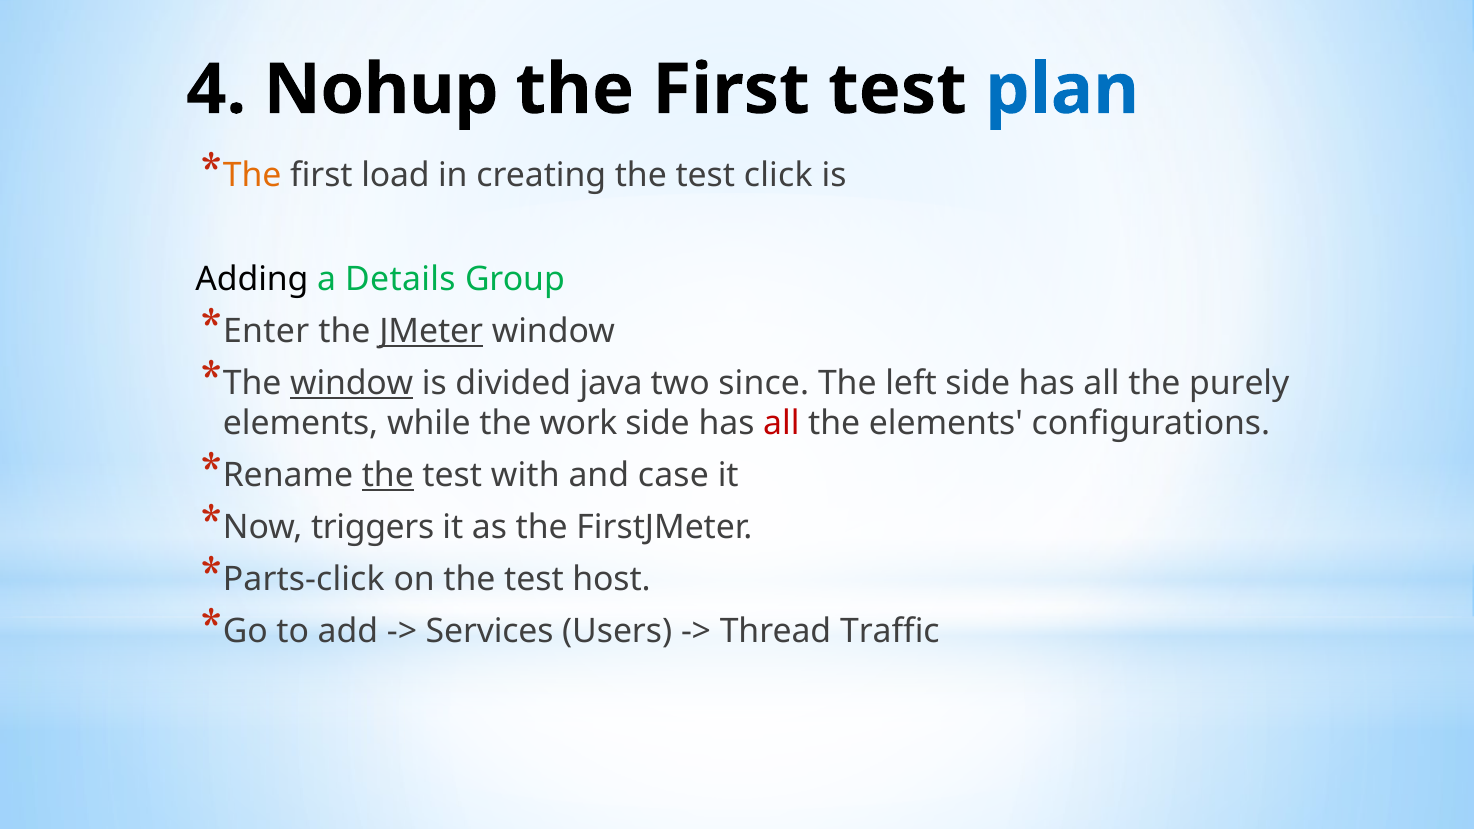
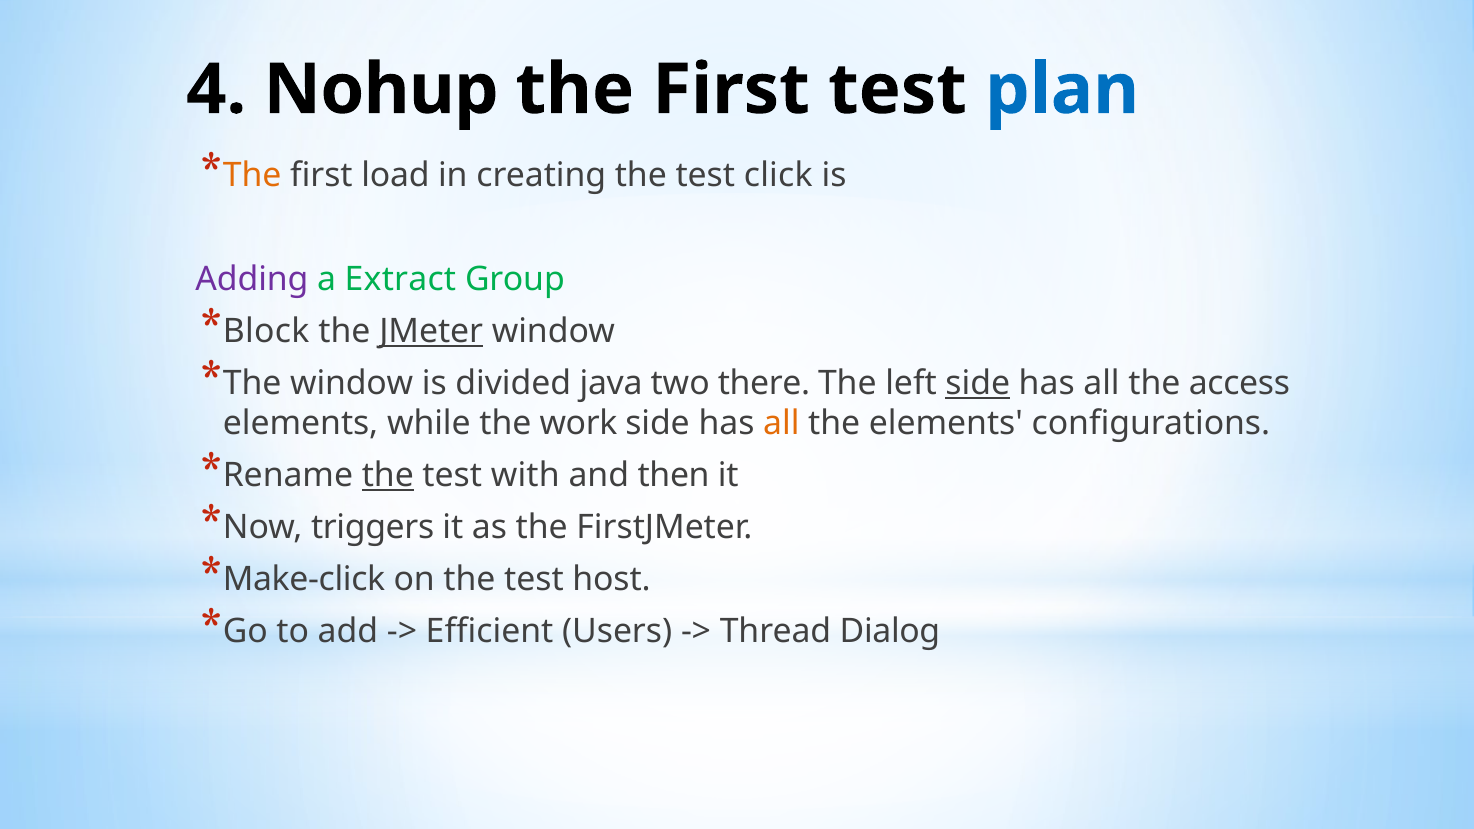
Adding colour: black -> purple
Details: Details -> Extract
Enter: Enter -> Block
window at (352, 383) underline: present -> none
since: since -> there
side at (978, 383) underline: none -> present
purely: purely -> access
all at (781, 424) colour: red -> orange
case: case -> then
Parts-click: Parts-click -> Make-click
Services: Services -> Efficient
Traffic: Traffic -> Dialog
